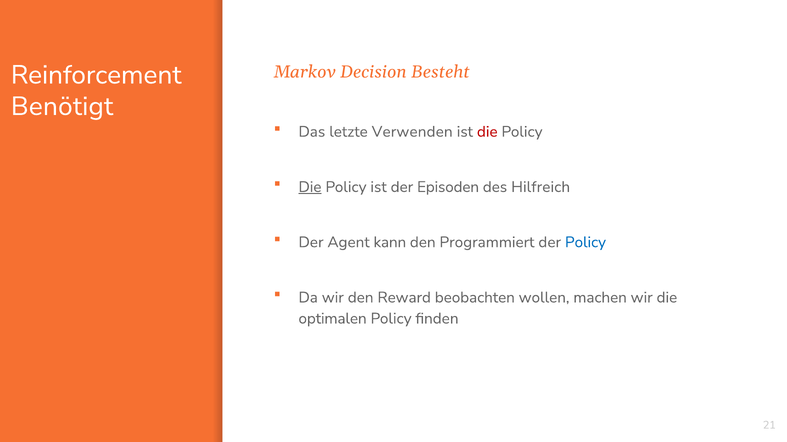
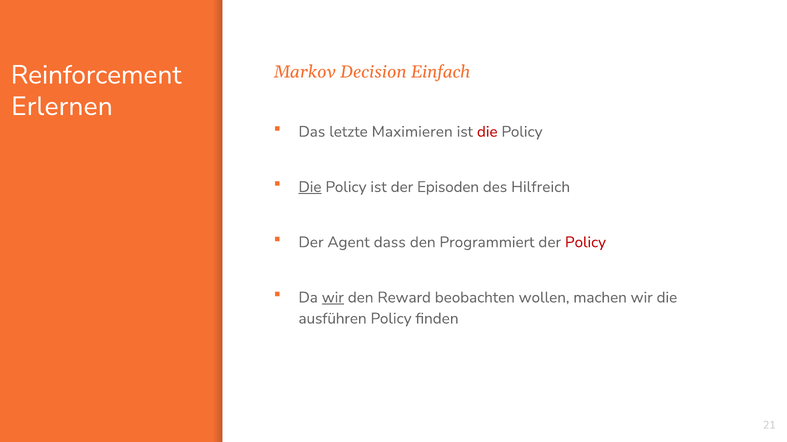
Besteht: Besteht -> Einfach
Benötigt: Benötigt -> Erlernen
Verwenden: Verwenden -> Maximieren
kann: kann -> dass
Policy at (585, 243) colour: blue -> red
wir at (333, 298) underline: none -> present
optimalen: optimalen -> ausführen
